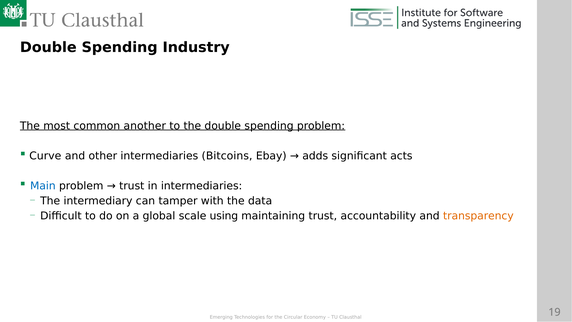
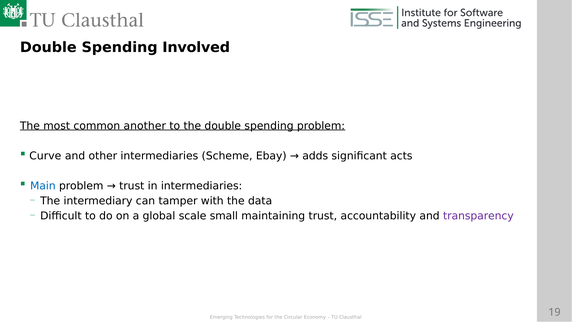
Industry: Industry -> Involved
Bitcoins: Bitcoins -> Scheme
using: using -> small
transparency colour: orange -> purple
